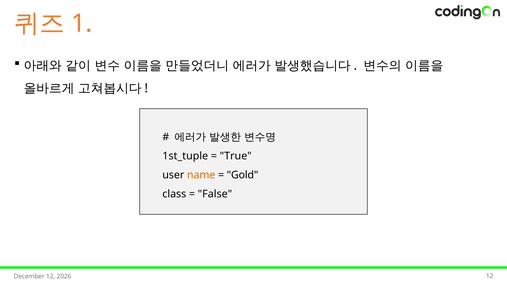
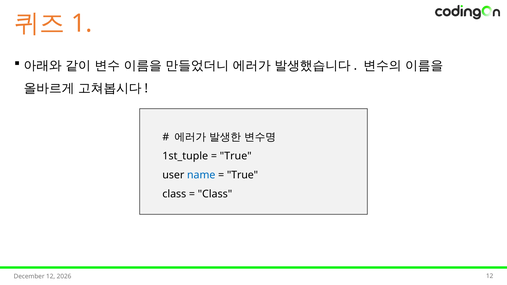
name colour: orange -> blue
Gold at (243, 175): Gold -> True
False at (215, 194): False -> Class
